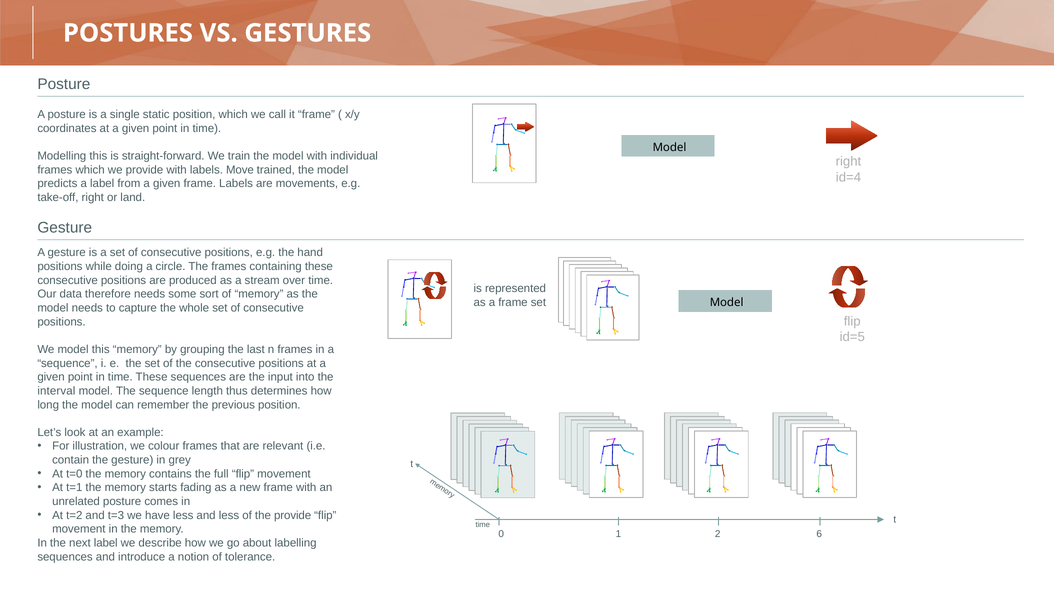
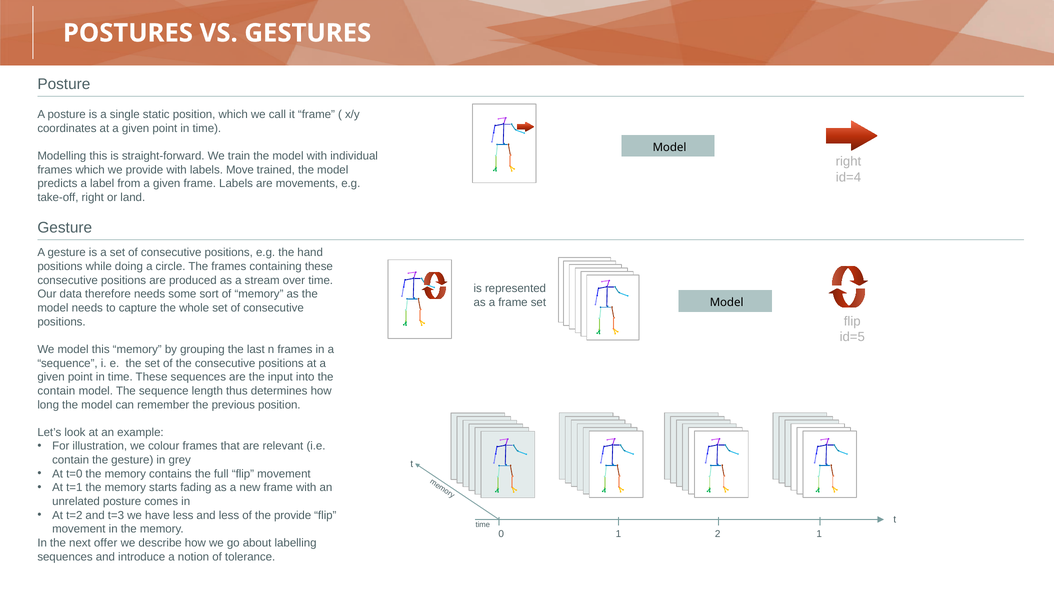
interval at (56, 391): interval -> contain
2 6: 6 -> 1
next label: label -> offer
